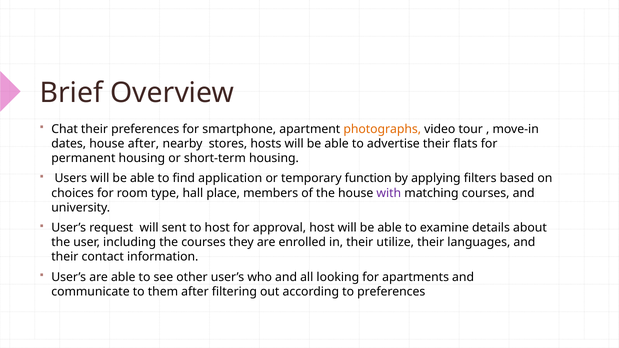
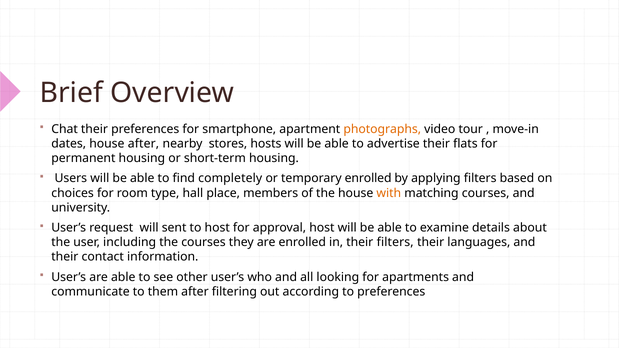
application: application -> completely
temporary function: function -> enrolled
with colour: purple -> orange
their utilize: utilize -> filters
